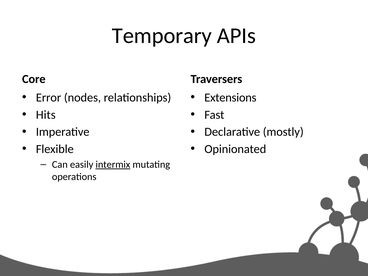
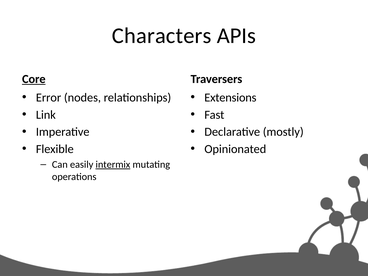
Temporary: Temporary -> Characters
Core underline: none -> present
Hits: Hits -> Link
